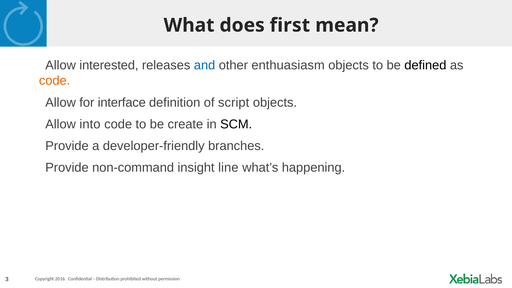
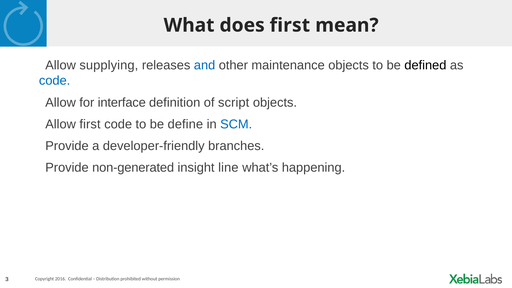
interested: interested -> supplying
enthuasiasm: enthuasiasm -> maintenance
code at (55, 81) colour: orange -> blue
into at (90, 124): into -> first
create: create -> define
SCM colour: black -> blue
non-command: non-command -> non-generated
